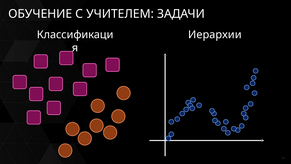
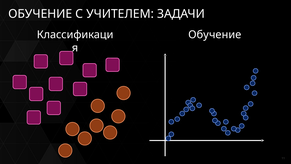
Иерархии at (215, 35): Иерархии -> Обучение
